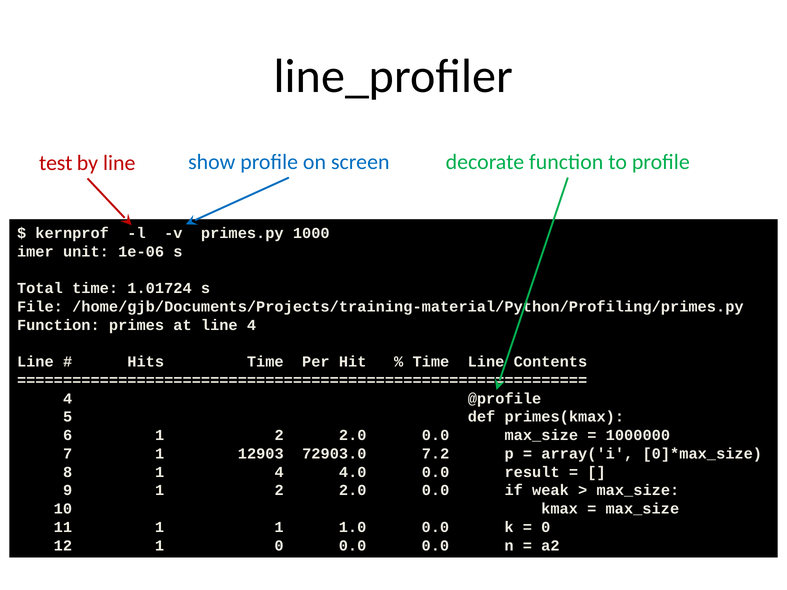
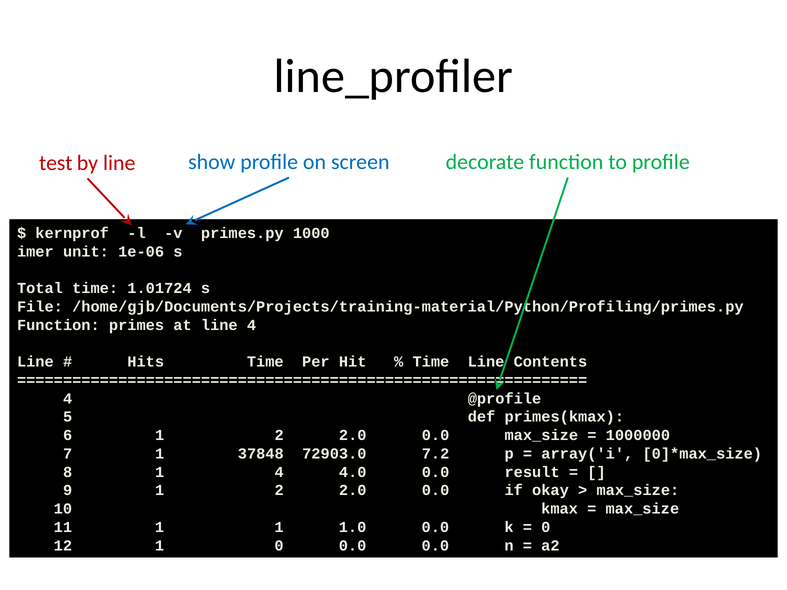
12903: 12903 -> 37848
weak: weak -> okay
